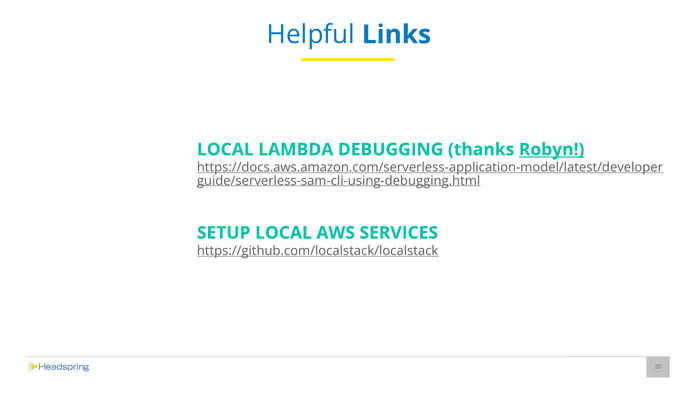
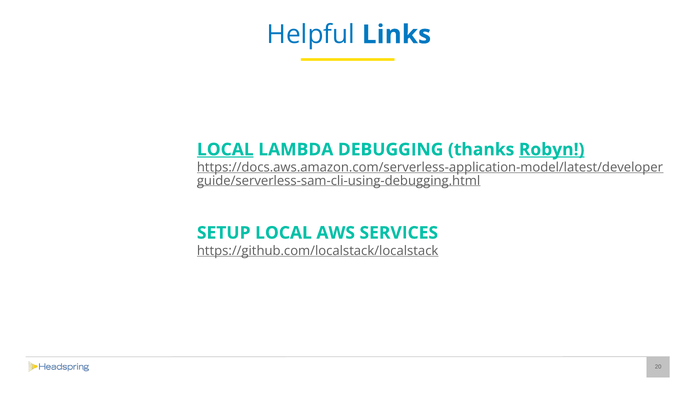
LOCAL at (225, 149) underline: none -> present
